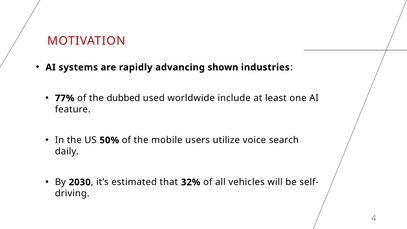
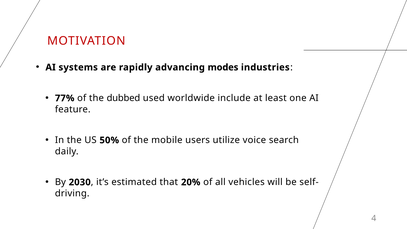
shown: shown -> modes
32%: 32% -> 20%
